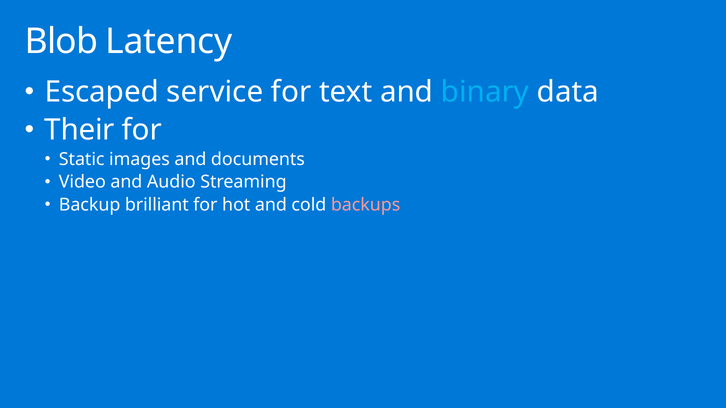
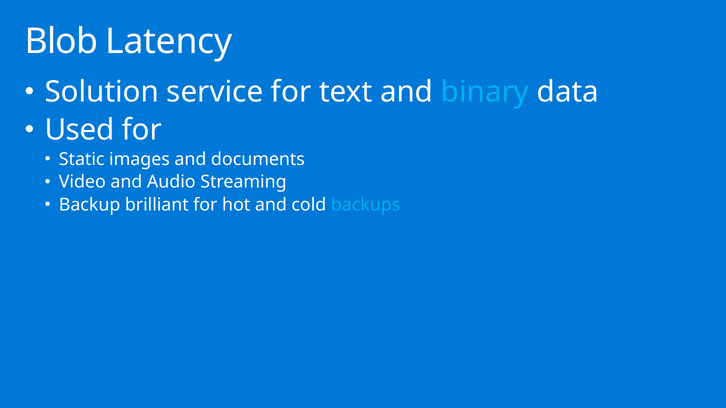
Escaped: Escaped -> Solution
Their: Their -> Used
backups colour: pink -> light blue
